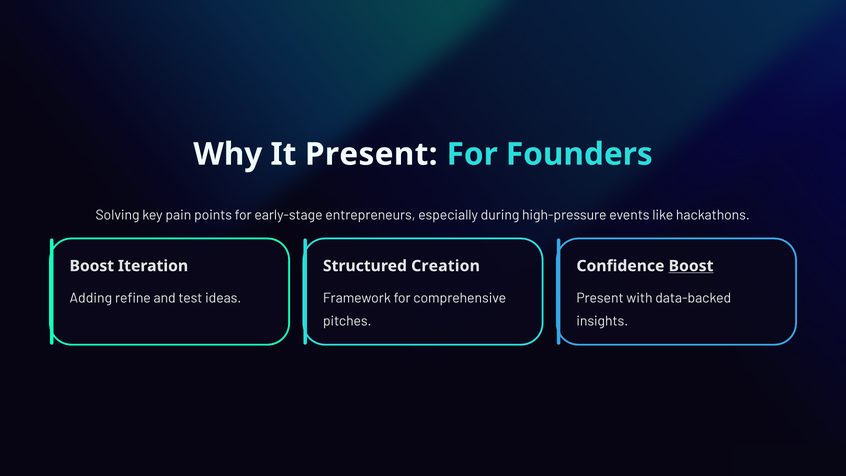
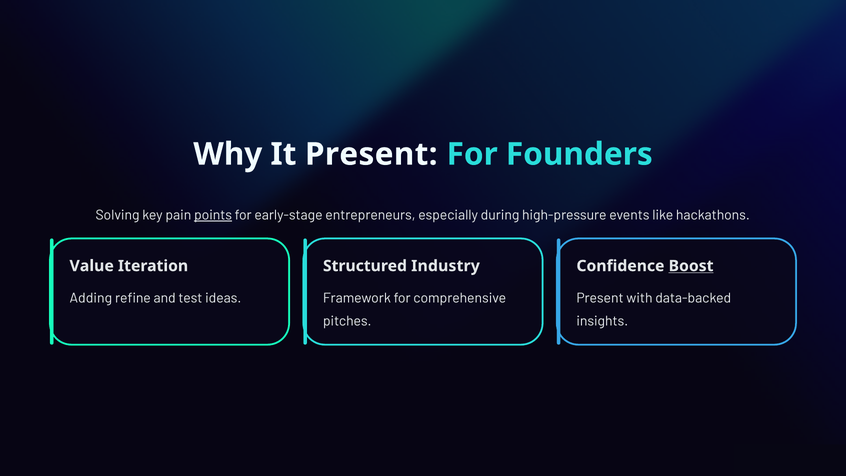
points underline: none -> present
Boost at (92, 266): Boost -> Value
Creation: Creation -> Industry
